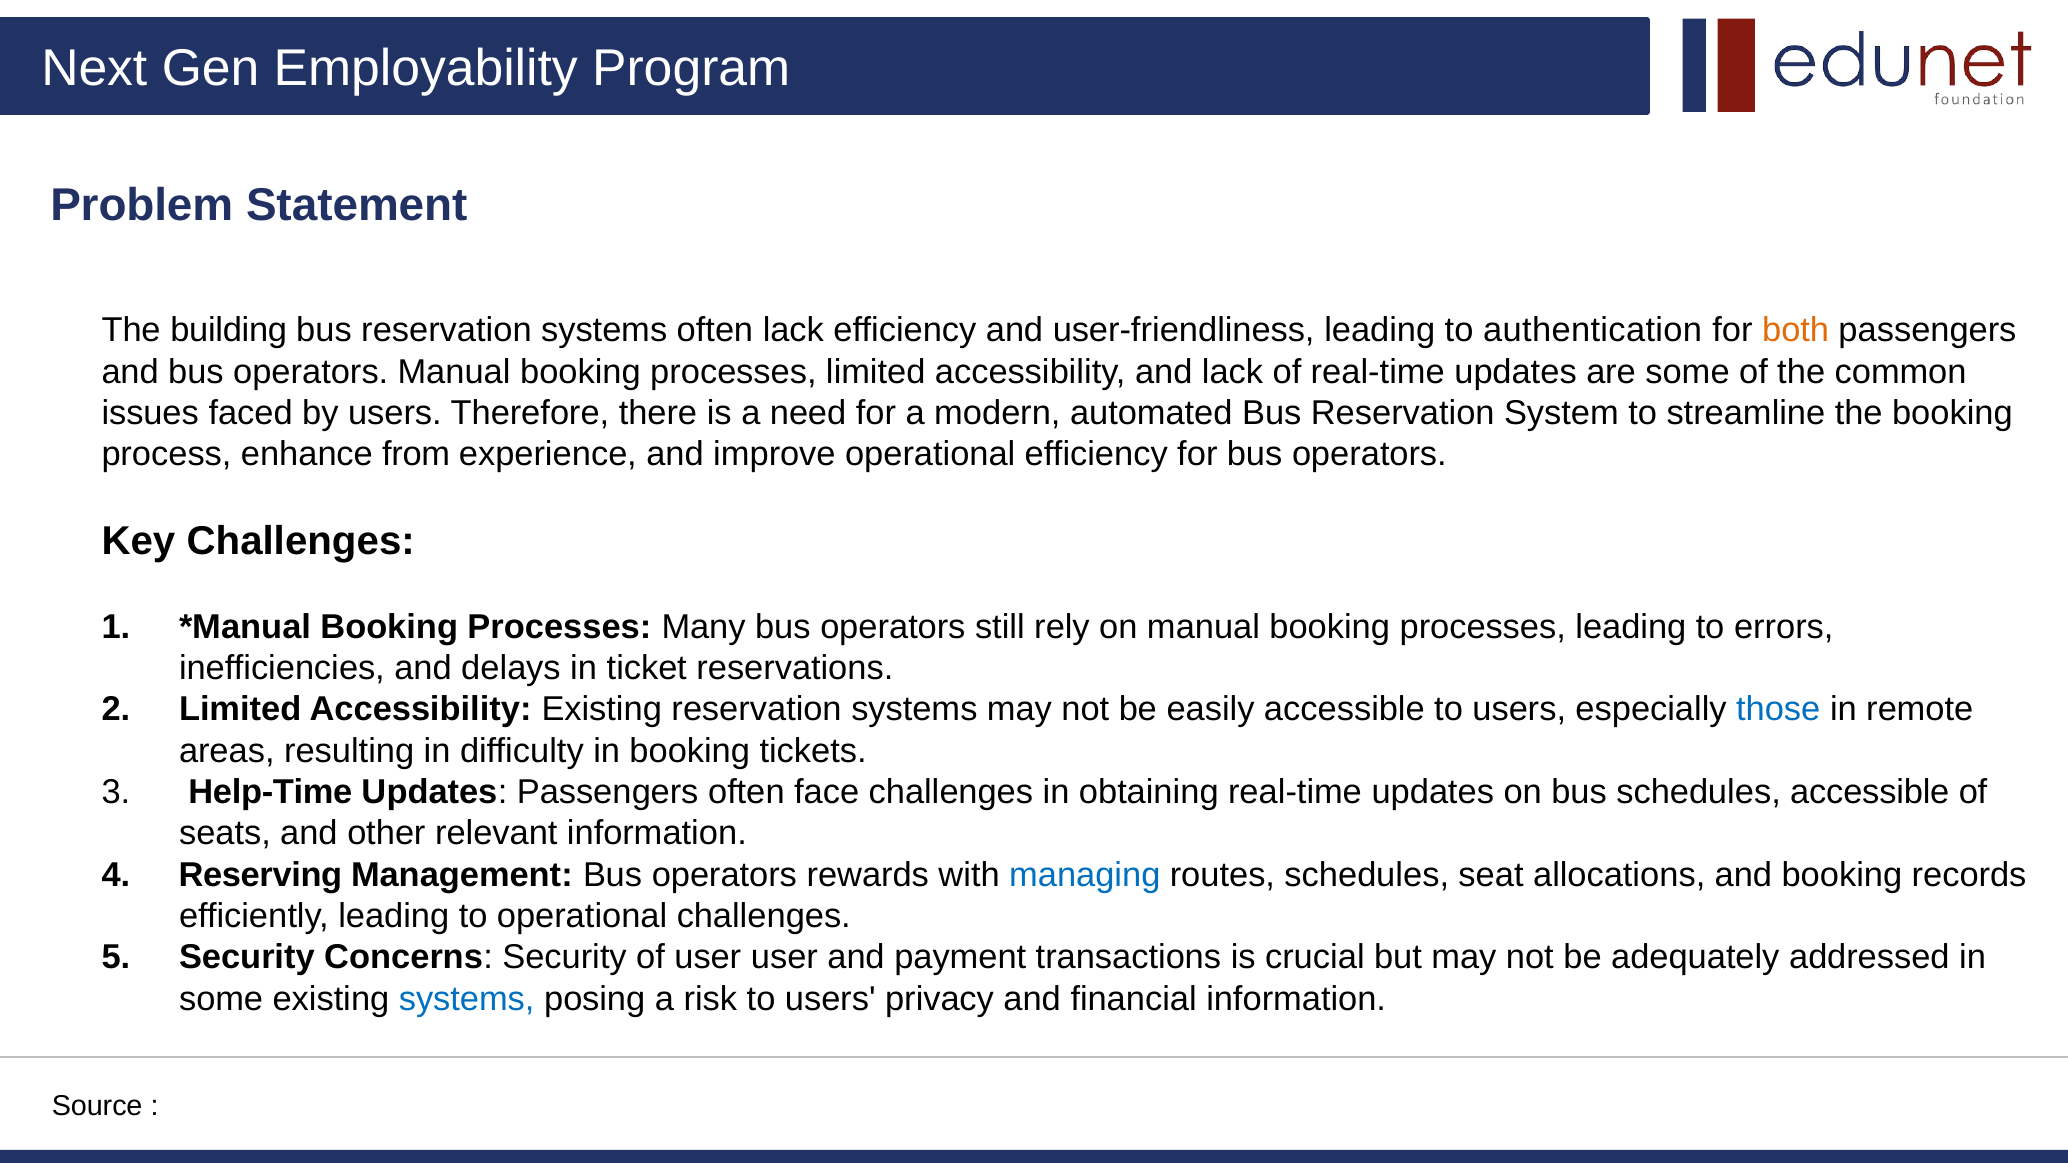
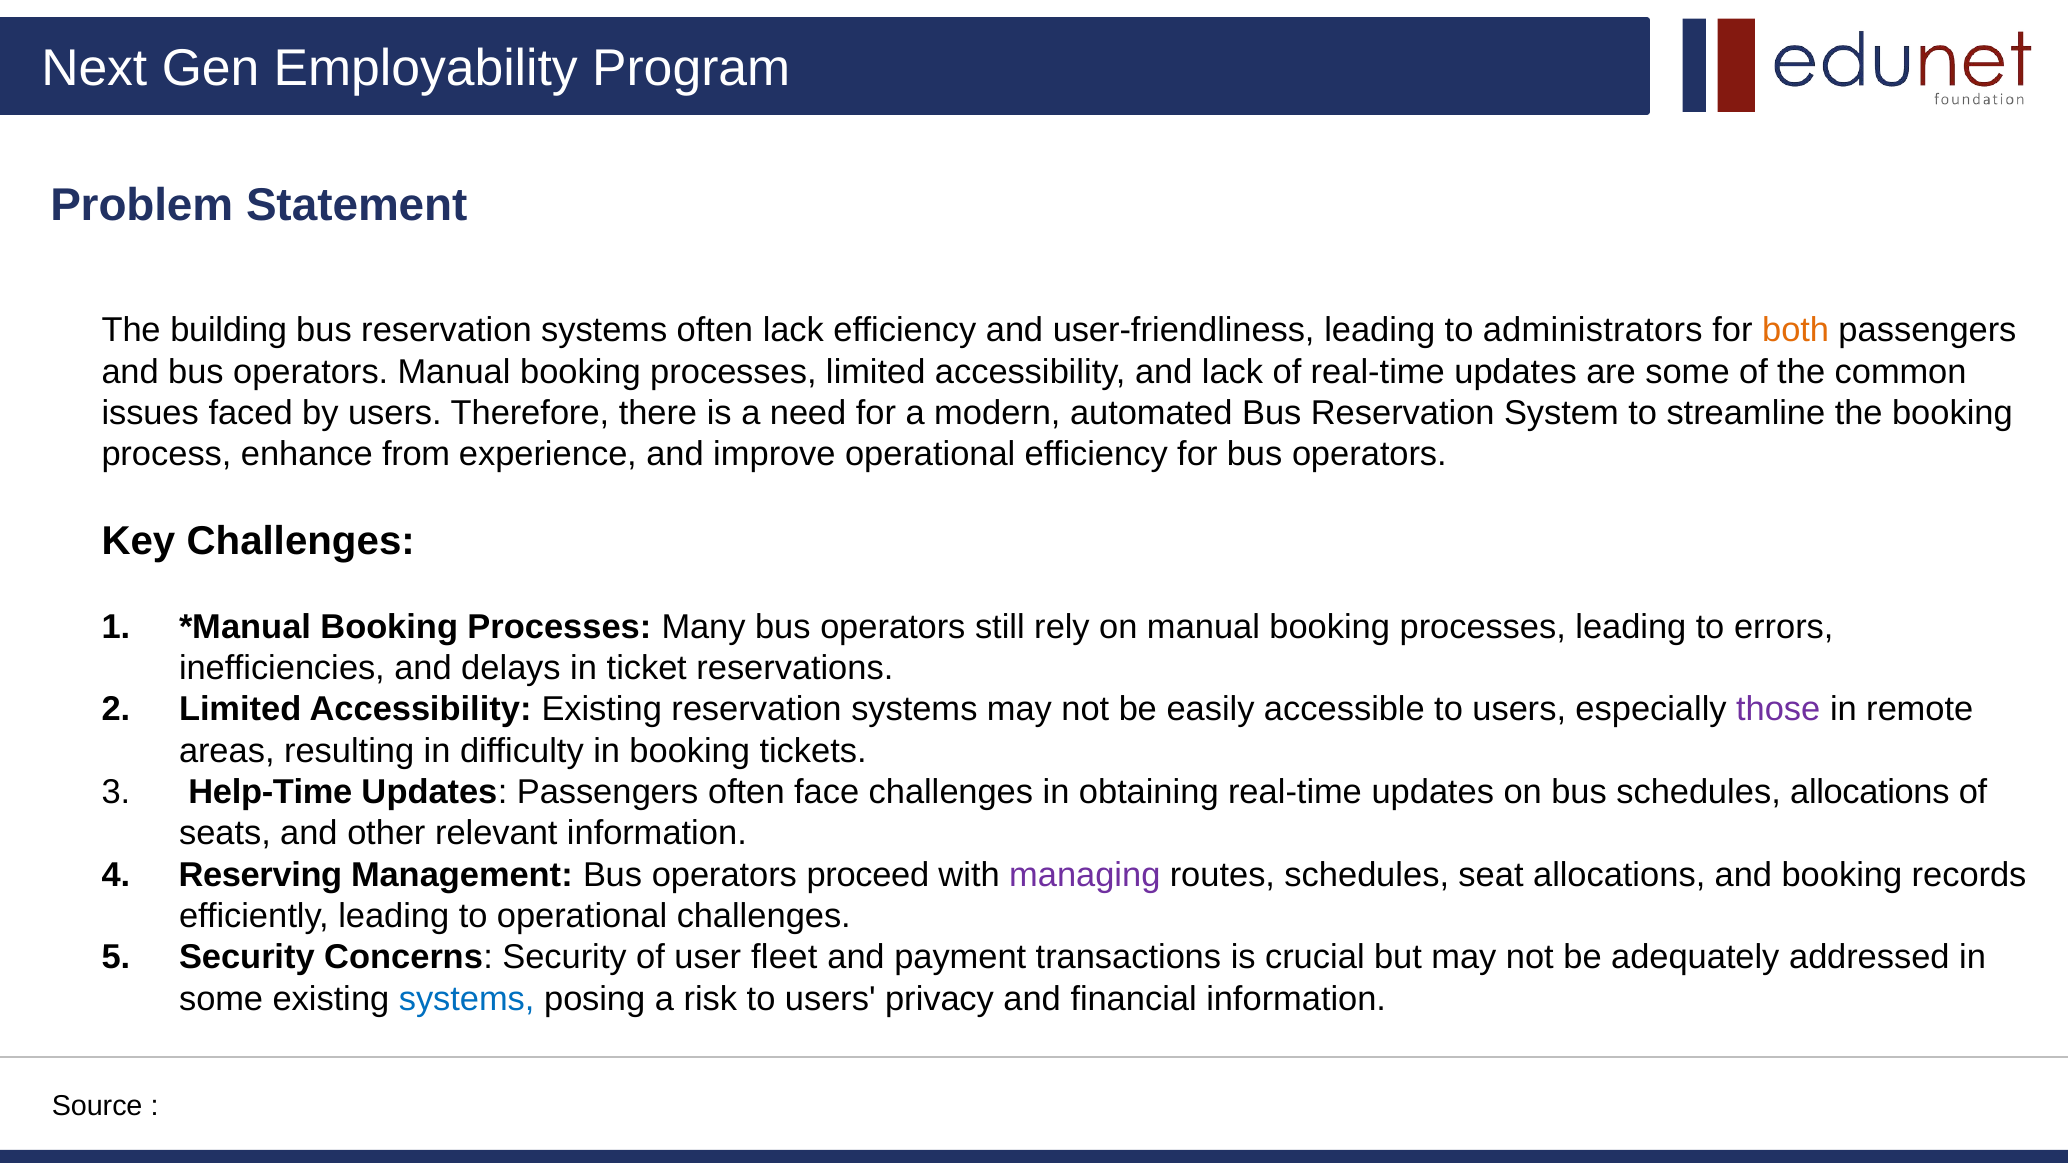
authentication: authentication -> administrators
those colour: blue -> purple
schedules accessible: accessible -> allocations
rewards: rewards -> proceed
managing colour: blue -> purple
user user: user -> fleet
